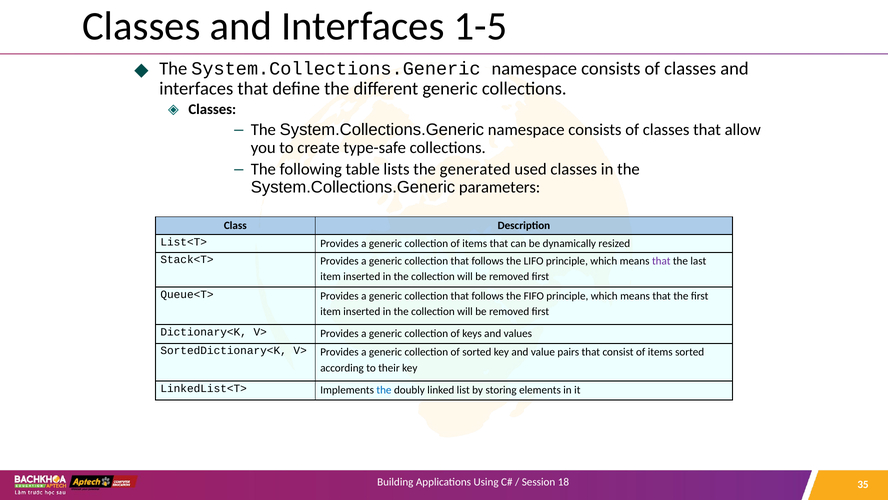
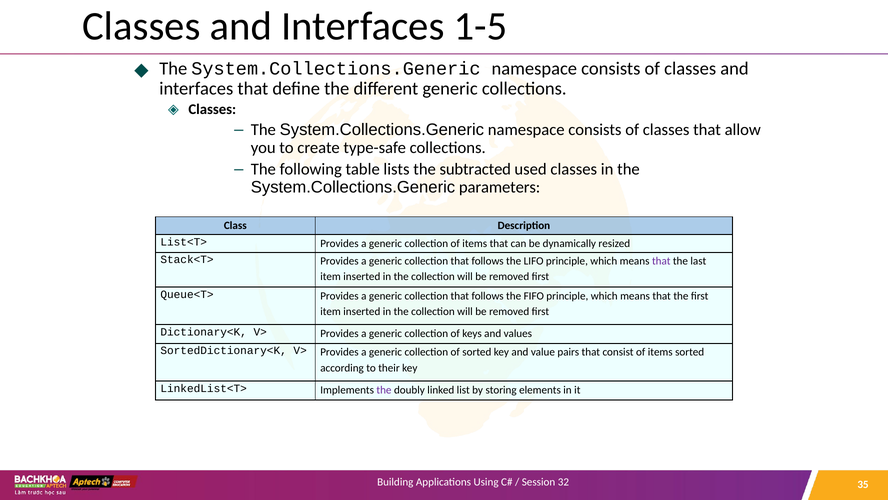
generated: generated -> subtracted
the at (384, 390) colour: blue -> purple
18: 18 -> 32
